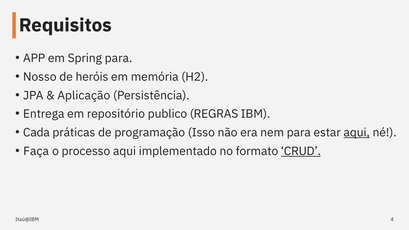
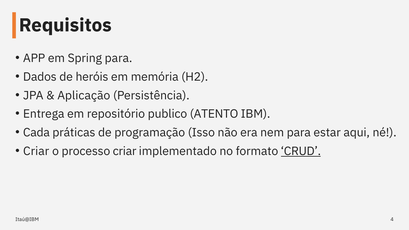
Nosso: Nosso -> Dados
REGRAS: REGRAS -> ATENTO
aqui at (357, 133) underline: present -> none
Faça at (36, 151): Faça -> Criar
processo aqui: aqui -> criar
